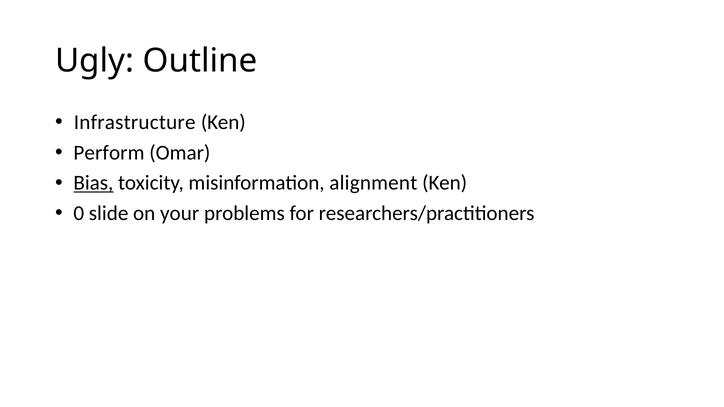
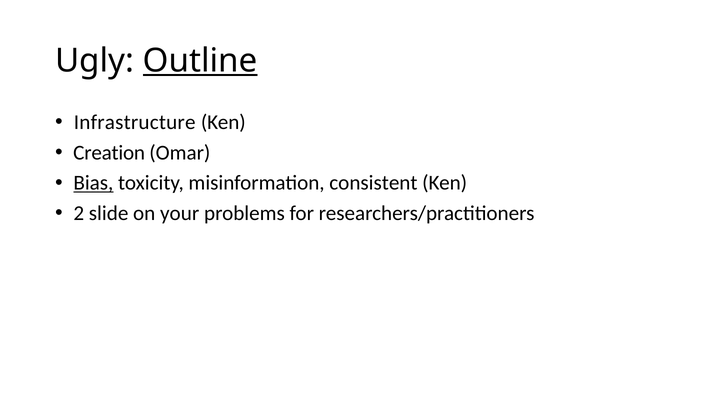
Outline underline: none -> present
Perform: Perform -> Creation
alignment: alignment -> consistent
0: 0 -> 2
